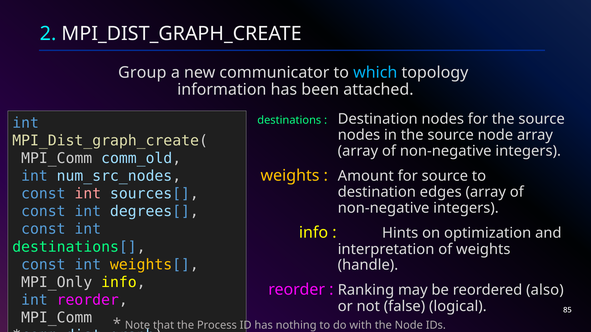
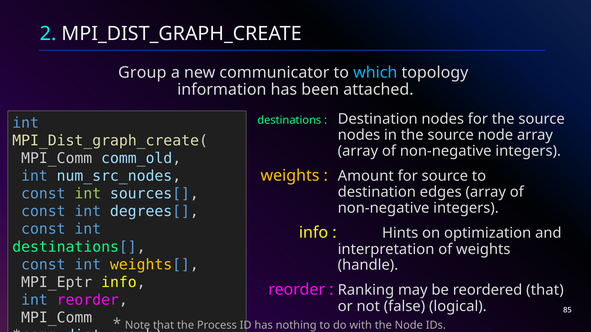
int at (88, 194) colour: pink -> light green
MPI_Only: MPI_Only -> MPI_Eptr
reordered also: also -> that
